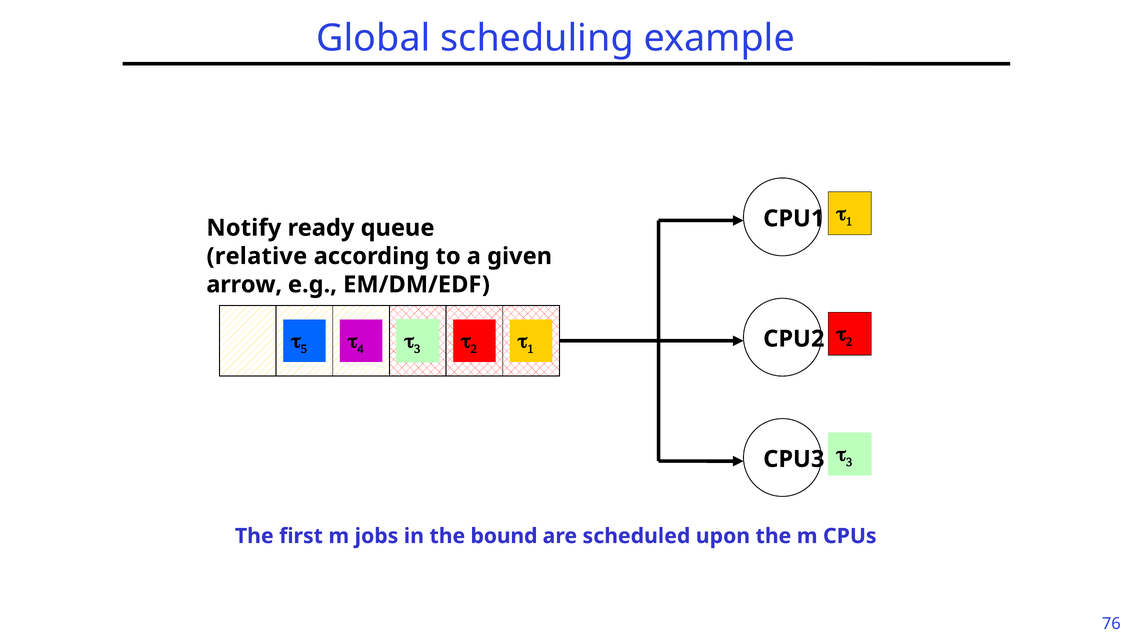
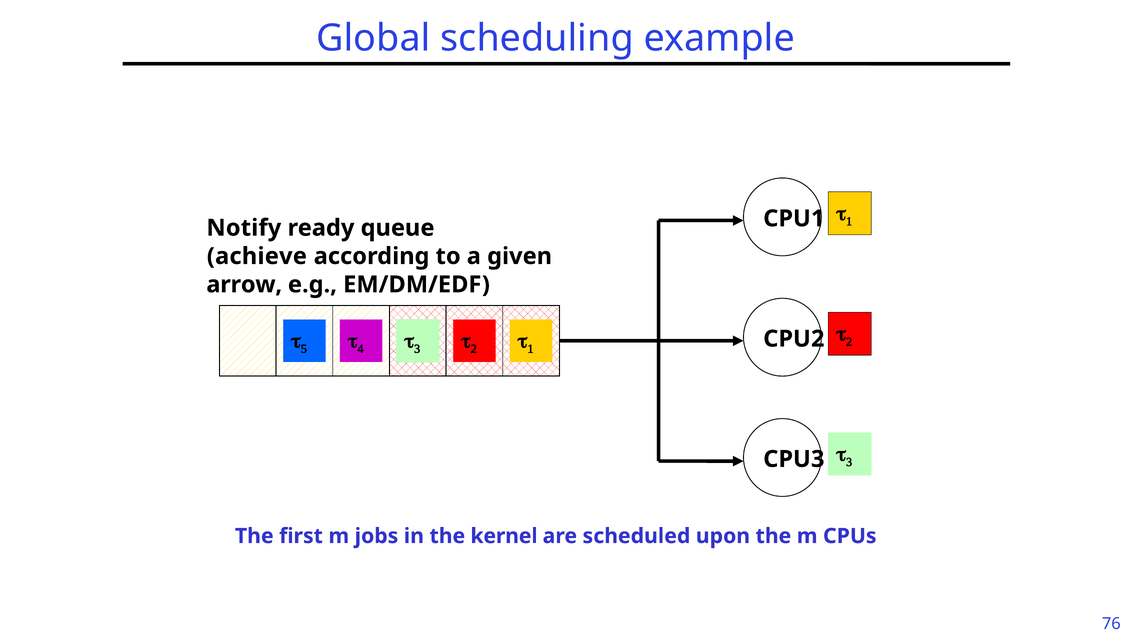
relative: relative -> achieve
bound: bound -> kernel
